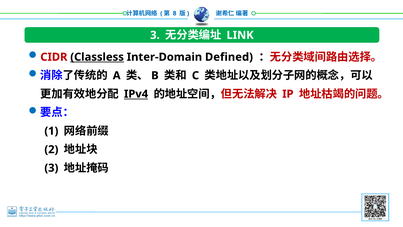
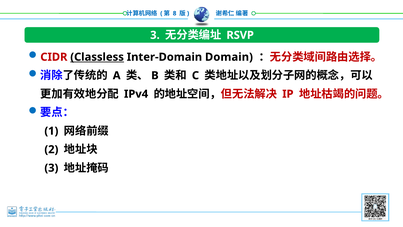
LINK: LINK -> RSVP
Defined: Defined -> Domain
IPv4 underline: present -> none
